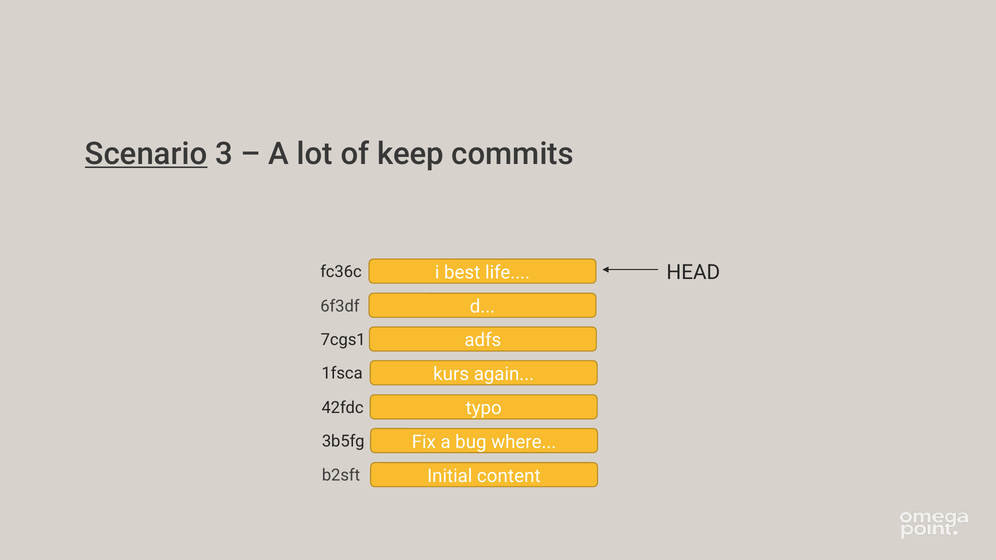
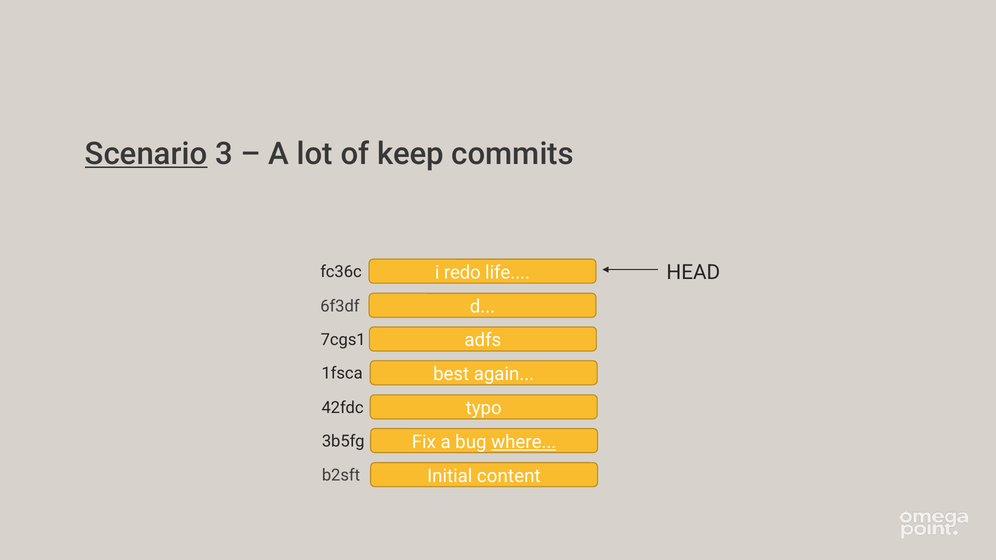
best: best -> redo
kurs: kurs -> best
where underline: none -> present
